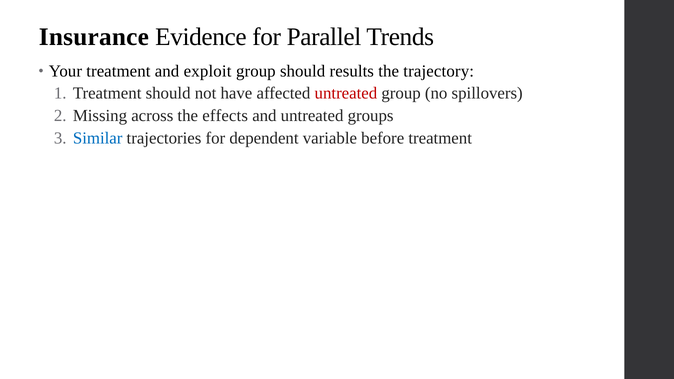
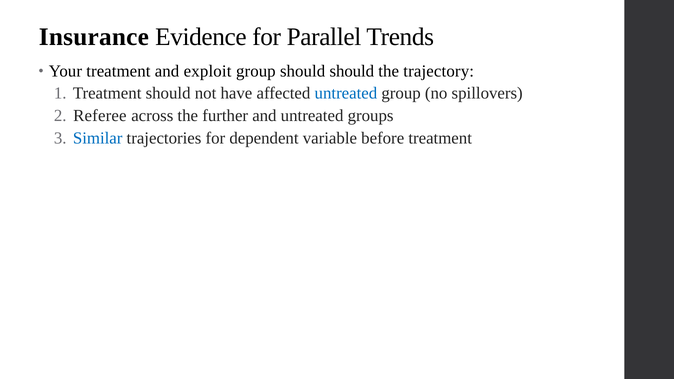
should results: results -> should
untreated at (346, 93) colour: red -> blue
Missing: Missing -> Referee
effects: effects -> further
